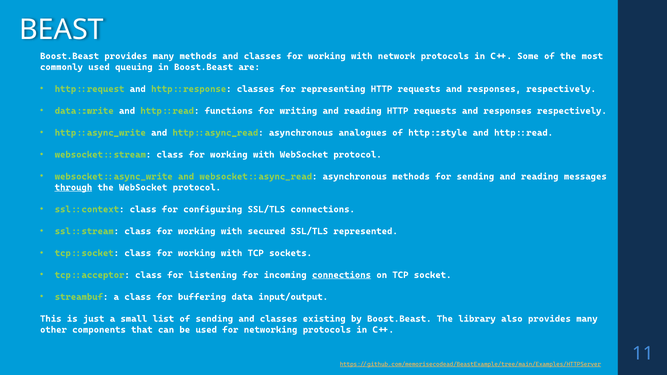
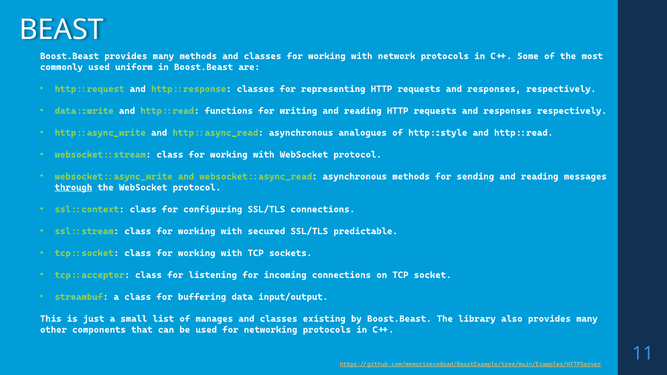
queuing: queuing -> uniform
represented: represented -> predictable
connections at (341, 275) underline: present -> none
of sending: sending -> manages
